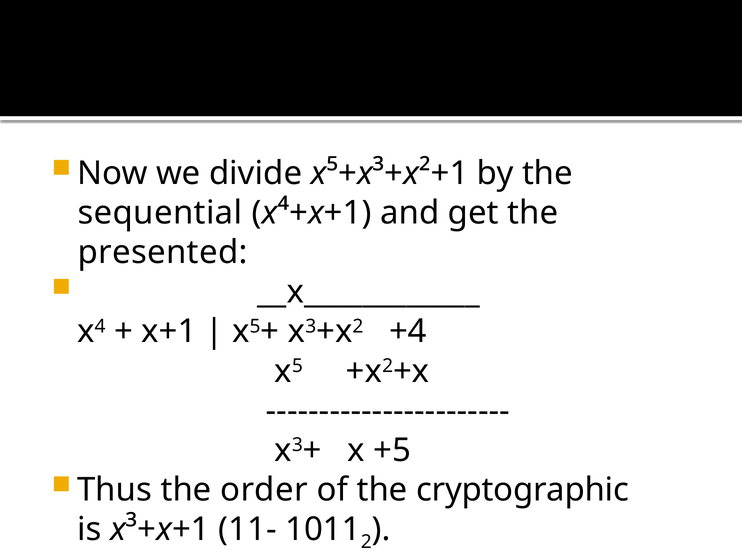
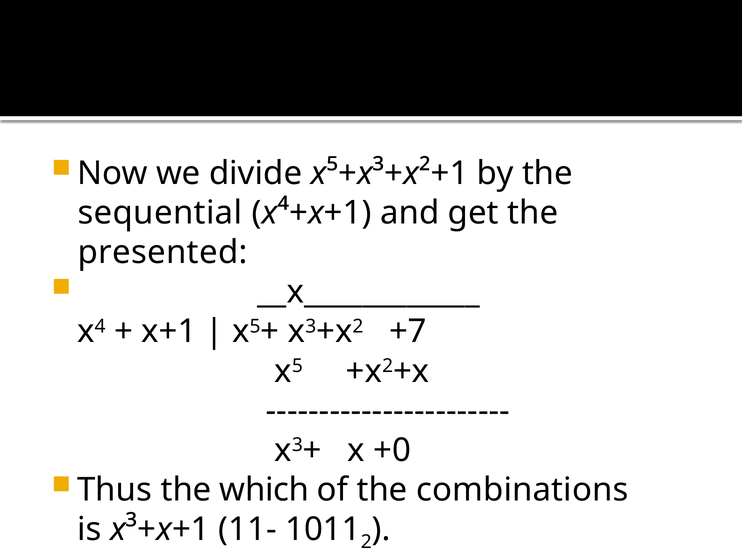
+4: +4 -> +7
+5: +5 -> +0
order: order -> which
cryptographic: cryptographic -> combinations
